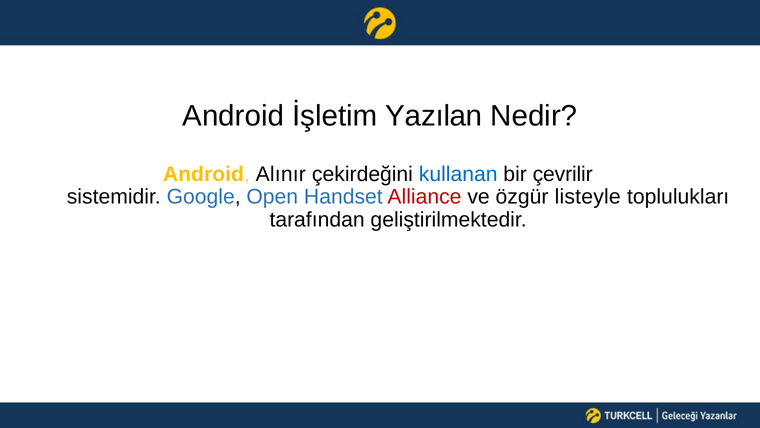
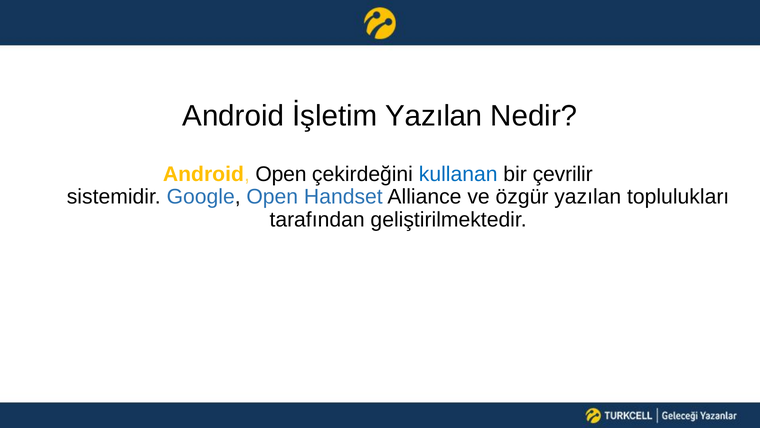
Android Alınır: Alınır -> Open
Alliance colour: red -> black
özgür listeyle: listeyle -> yazılan
